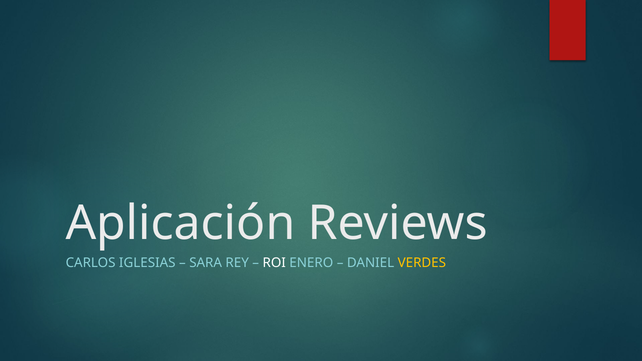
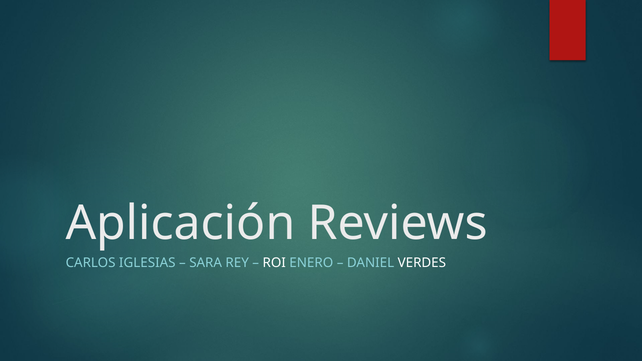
VERDES colour: yellow -> white
